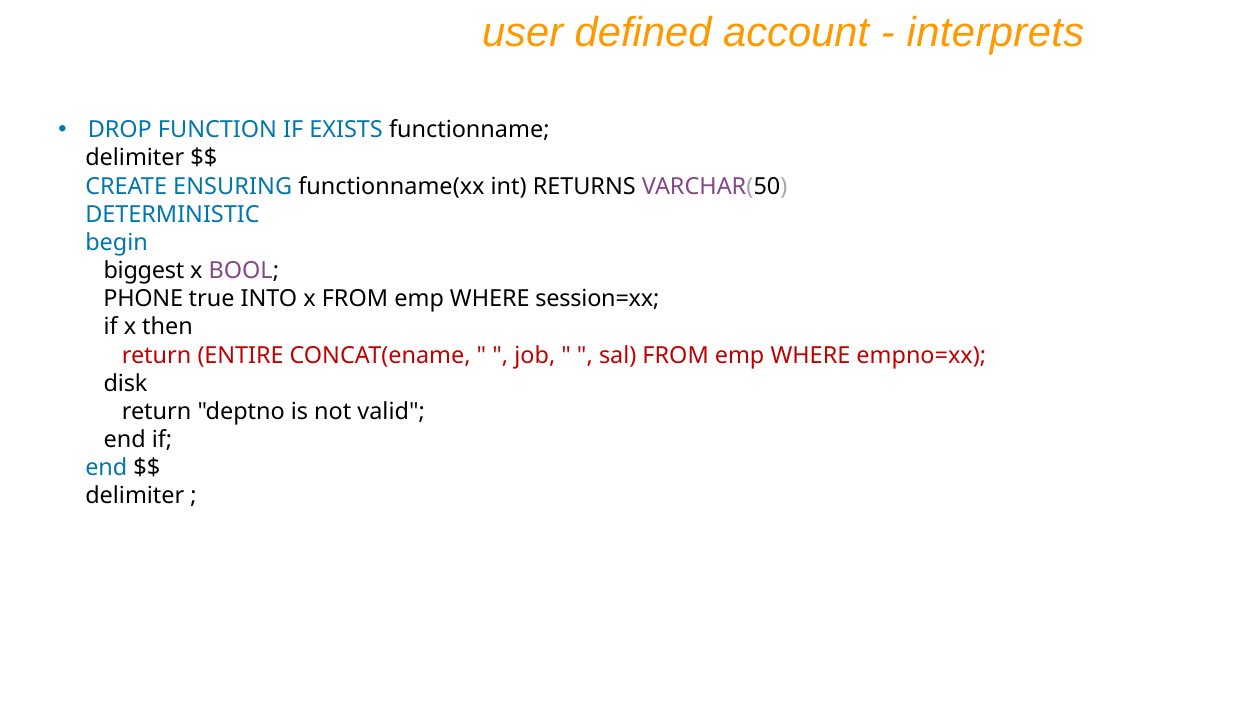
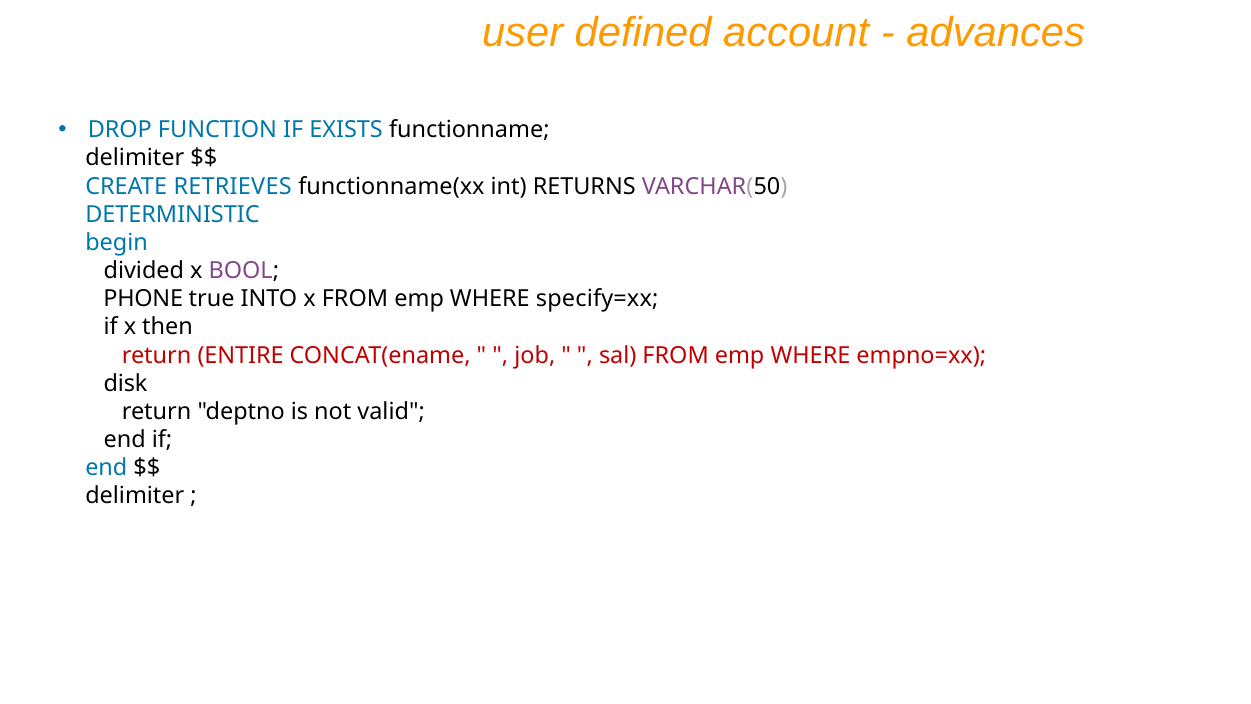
interprets: interprets -> advances
ENSURING: ENSURING -> RETRIEVES
biggest: biggest -> divided
session=xx: session=xx -> specify=xx
